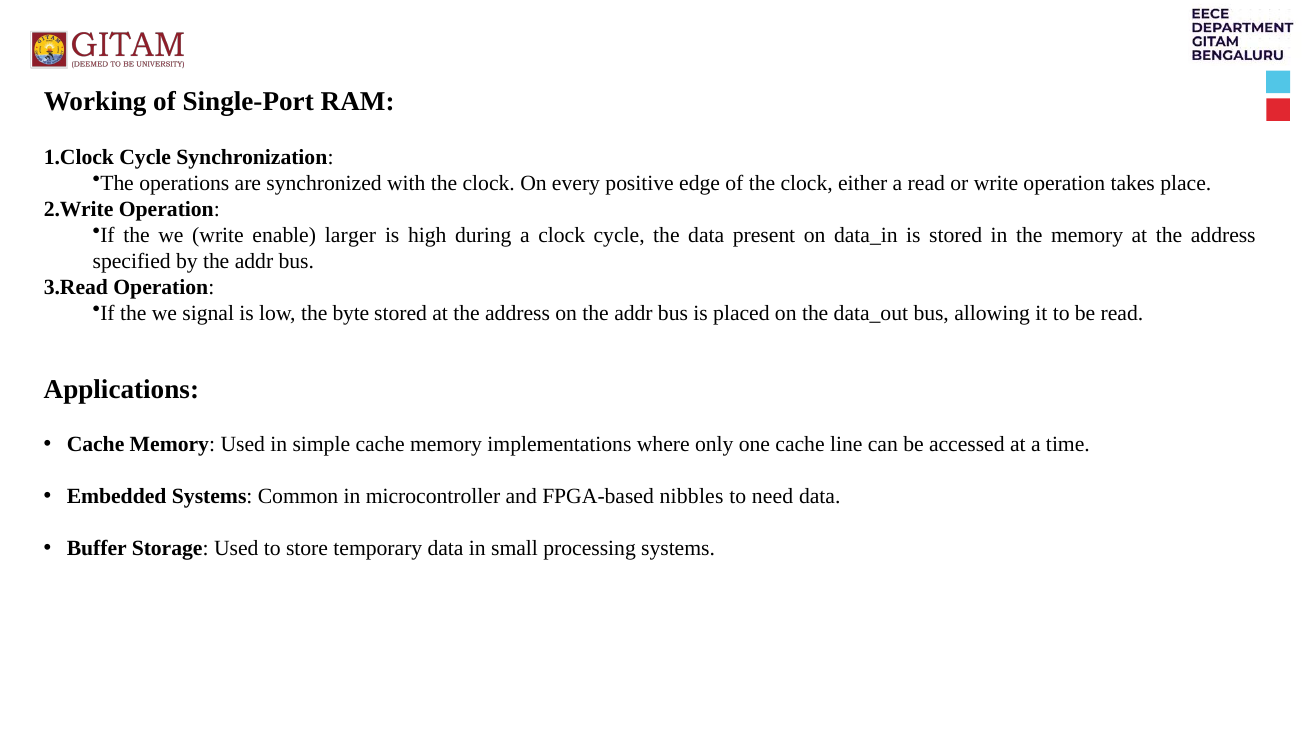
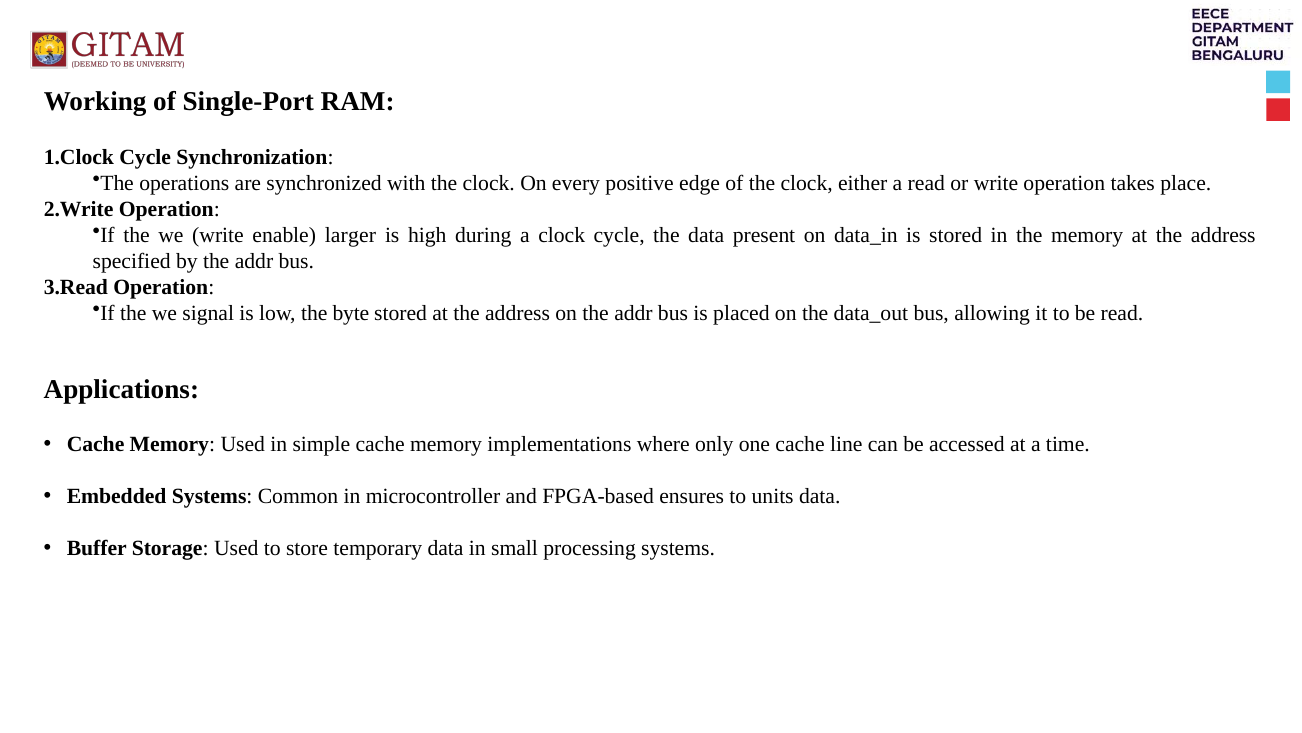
nibbles: nibbles -> ensures
need: need -> units
